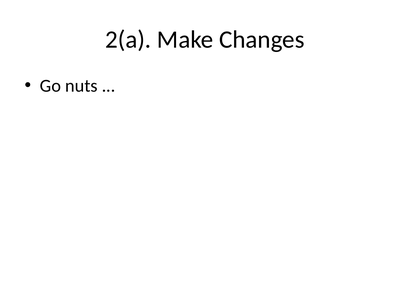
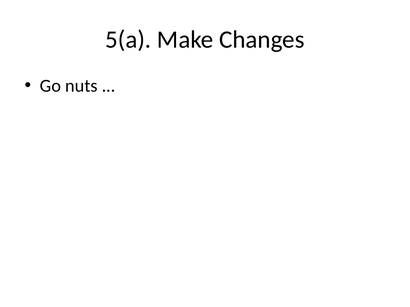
2(a: 2(a -> 5(a
